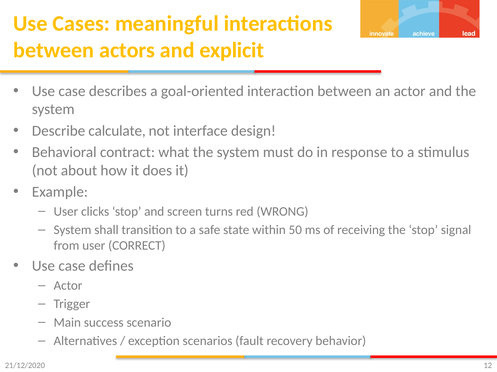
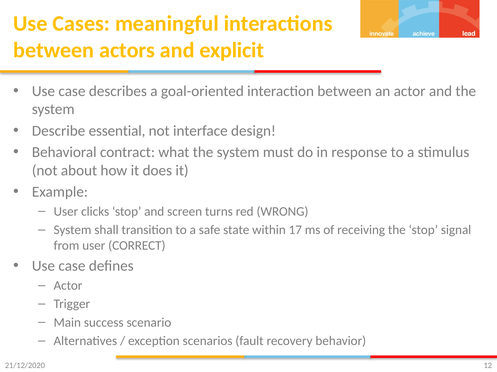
calculate: calculate -> essential
50: 50 -> 17
